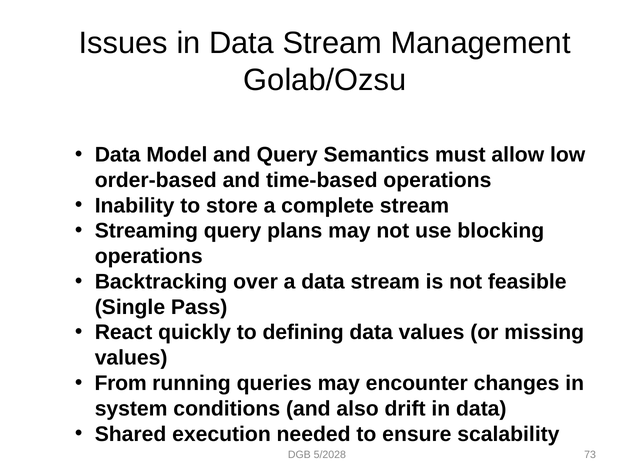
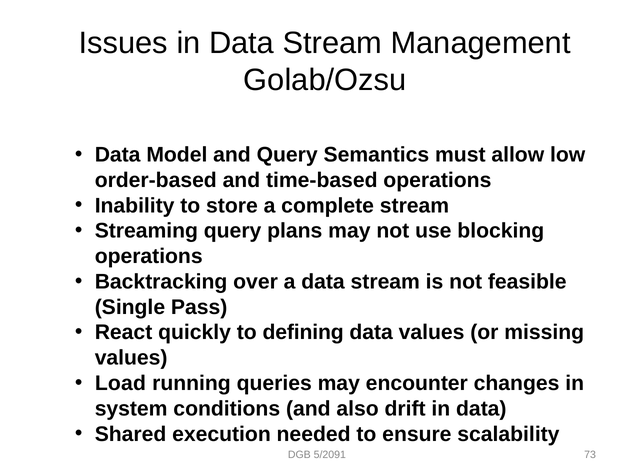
From: From -> Load
5/2028: 5/2028 -> 5/2091
